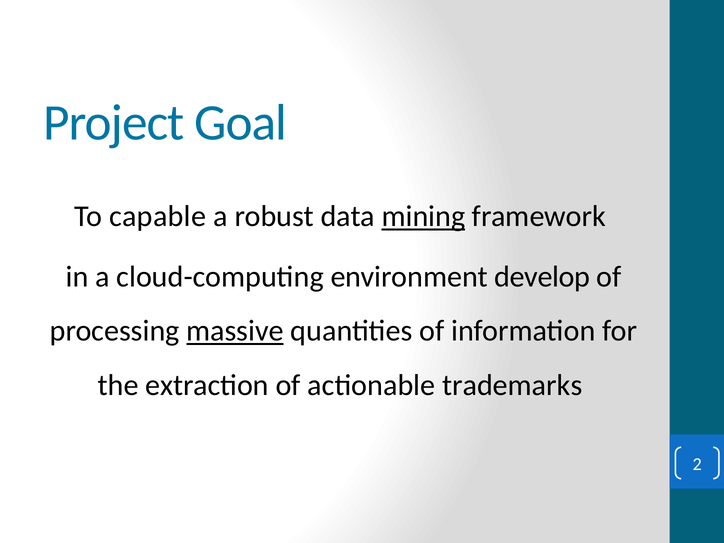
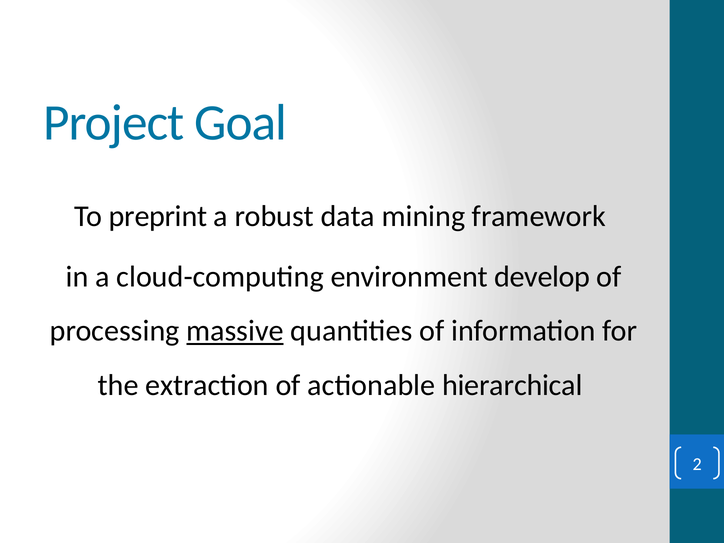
capable: capable -> preprint
mining underline: present -> none
trademarks: trademarks -> hierarchical
